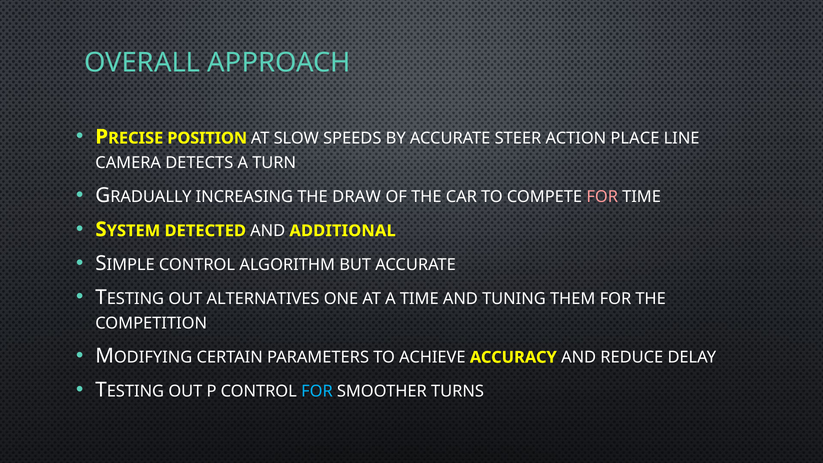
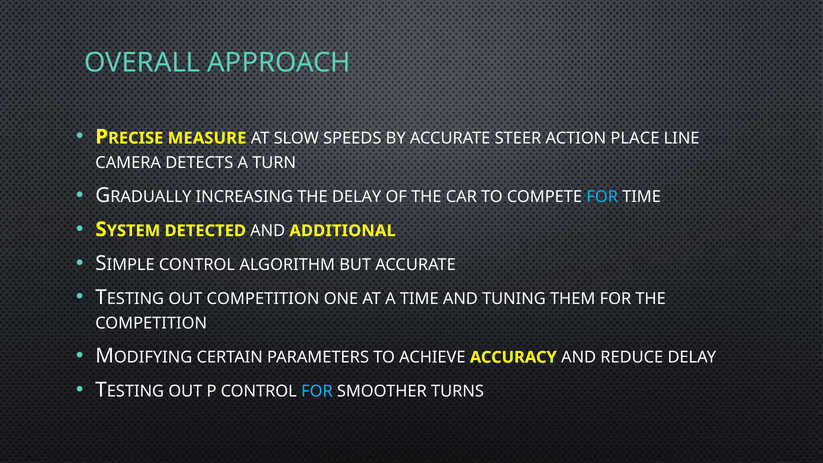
POSITION: POSITION -> MEASURE
THE DRAW: DRAW -> DELAY
FOR at (602, 197) colour: pink -> light blue
OUT ALTERNATIVES: ALTERNATIVES -> COMPETITION
